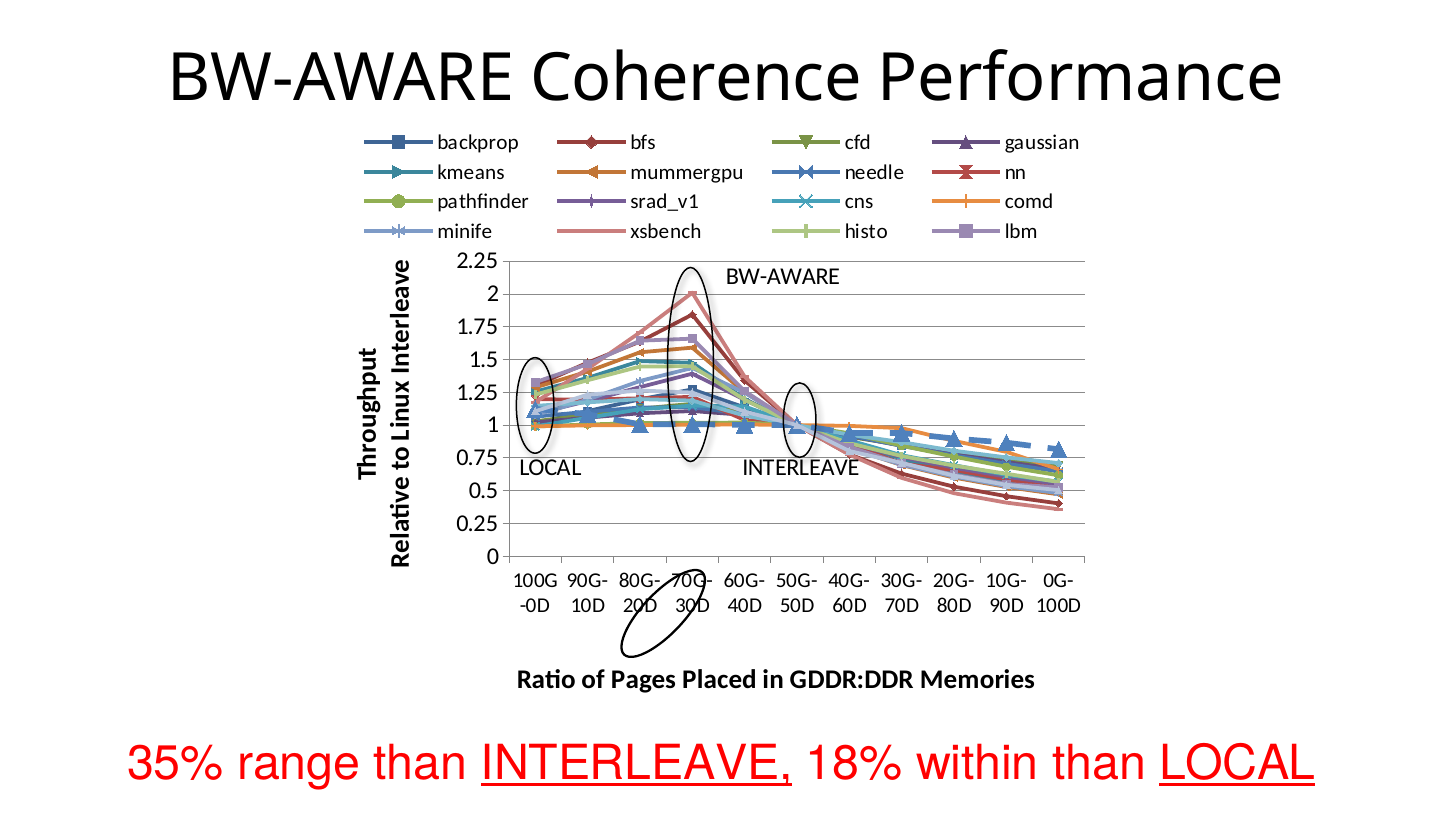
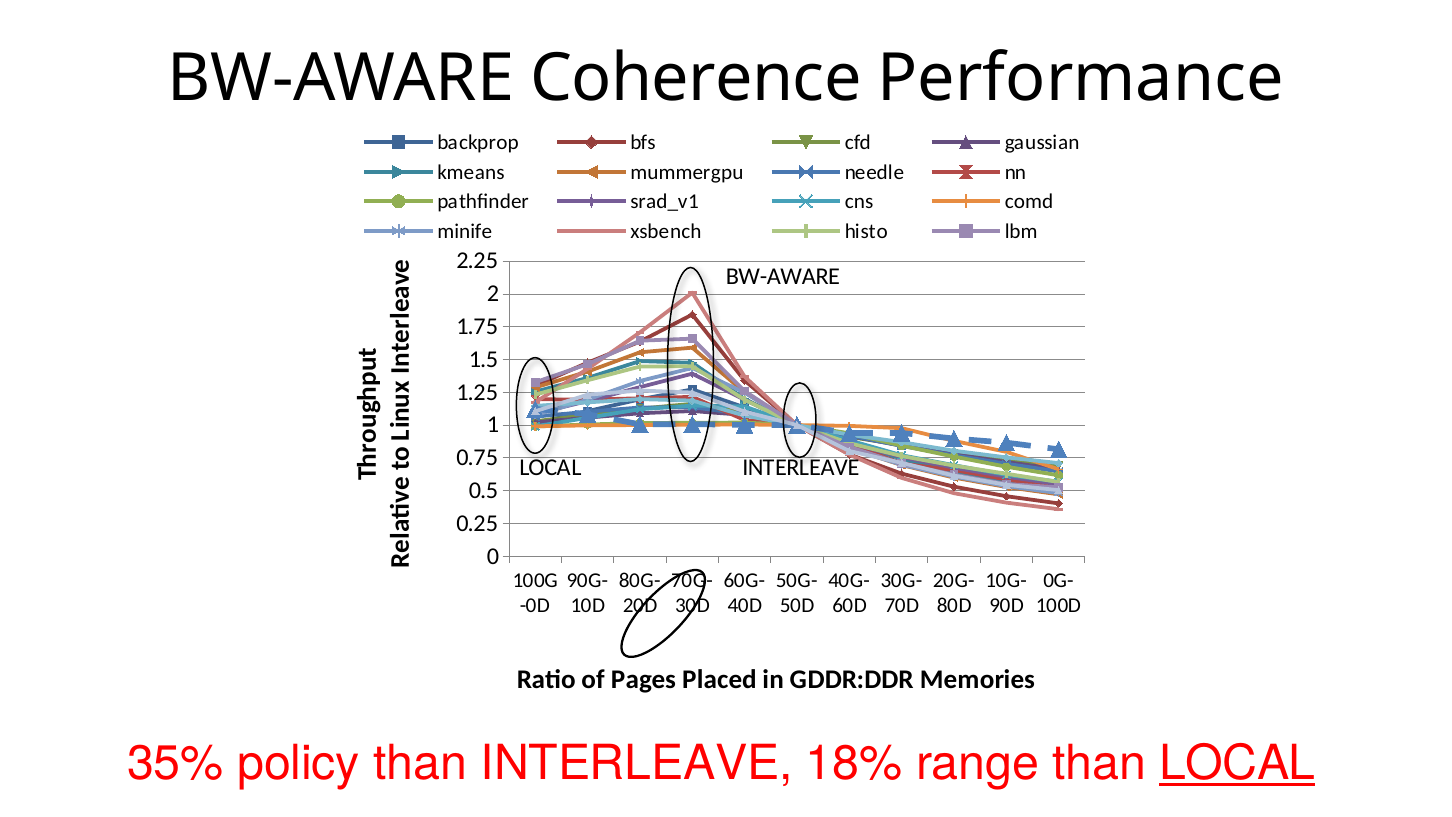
range: range -> policy
INTERLEAVE at (637, 764) underline: present -> none
within: within -> range
